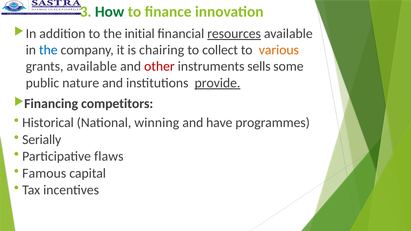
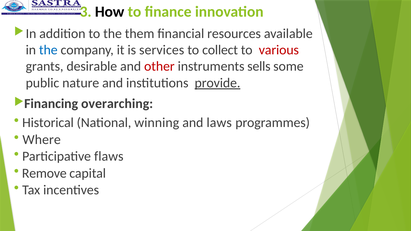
How colour: green -> black
initial: initial -> them
resources underline: present -> none
chairing: chairing -> services
various colour: orange -> red
grants available: available -> desirable
competitors: competitors -> overarching
have: have -> laws
Serially: Serially -> Where
Famous: Famous -> Remove
